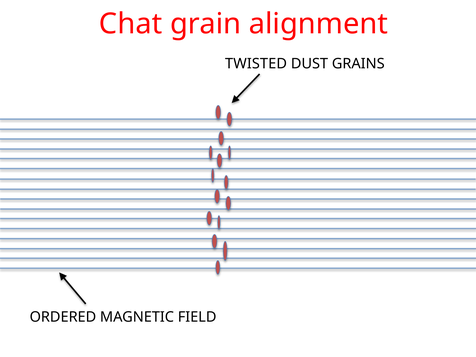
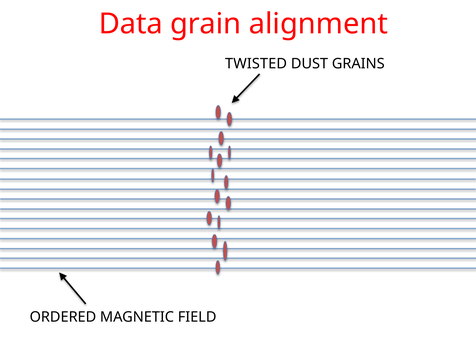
Chat: Chat -> Data
